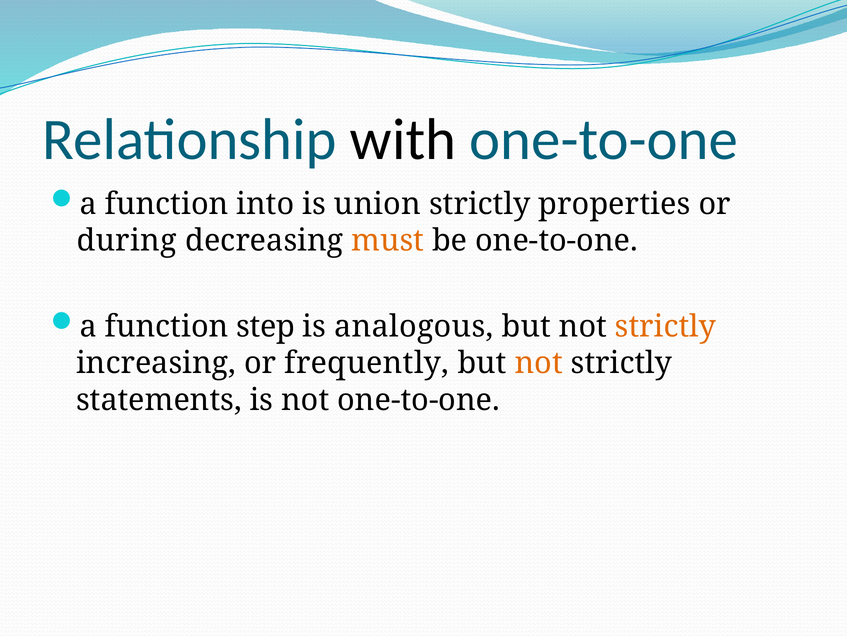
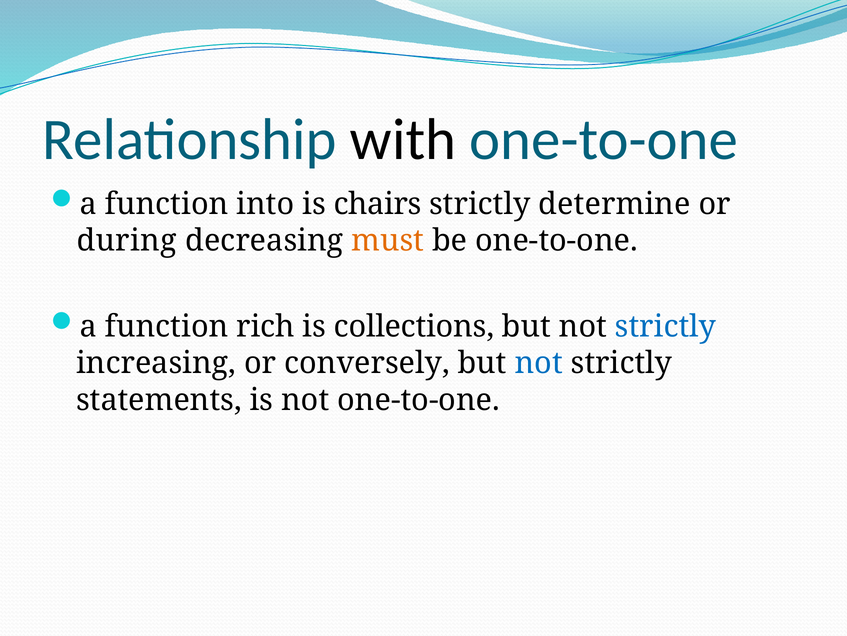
union: union -> chairs
properties: properties -> determine
step: step -> rich
analogous: analogous -> collections
strictly at (666, 326) colour: orange -> blue
frequently: frequently -> conversely
not at (539, 363) colour: orange -> blue
